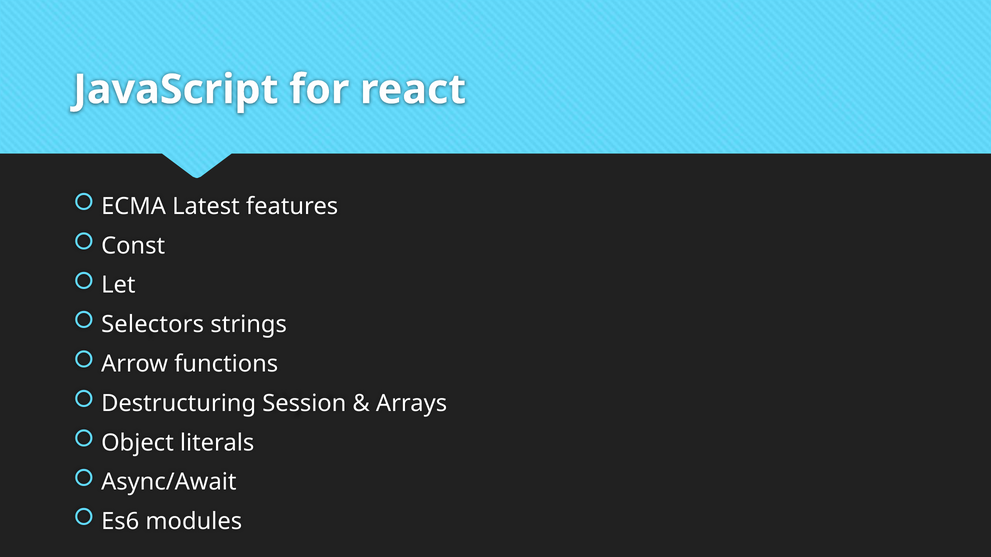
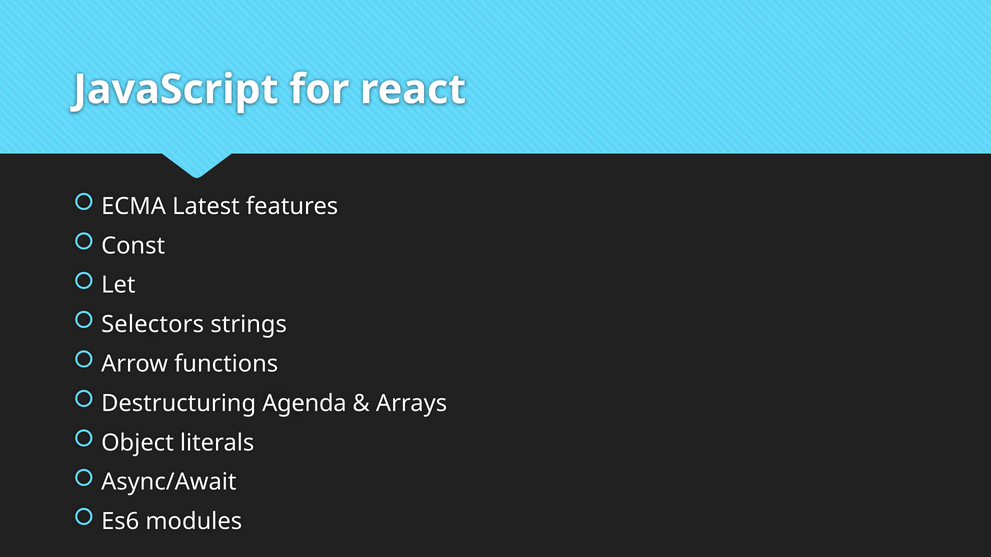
Session: Session -> Agenda
